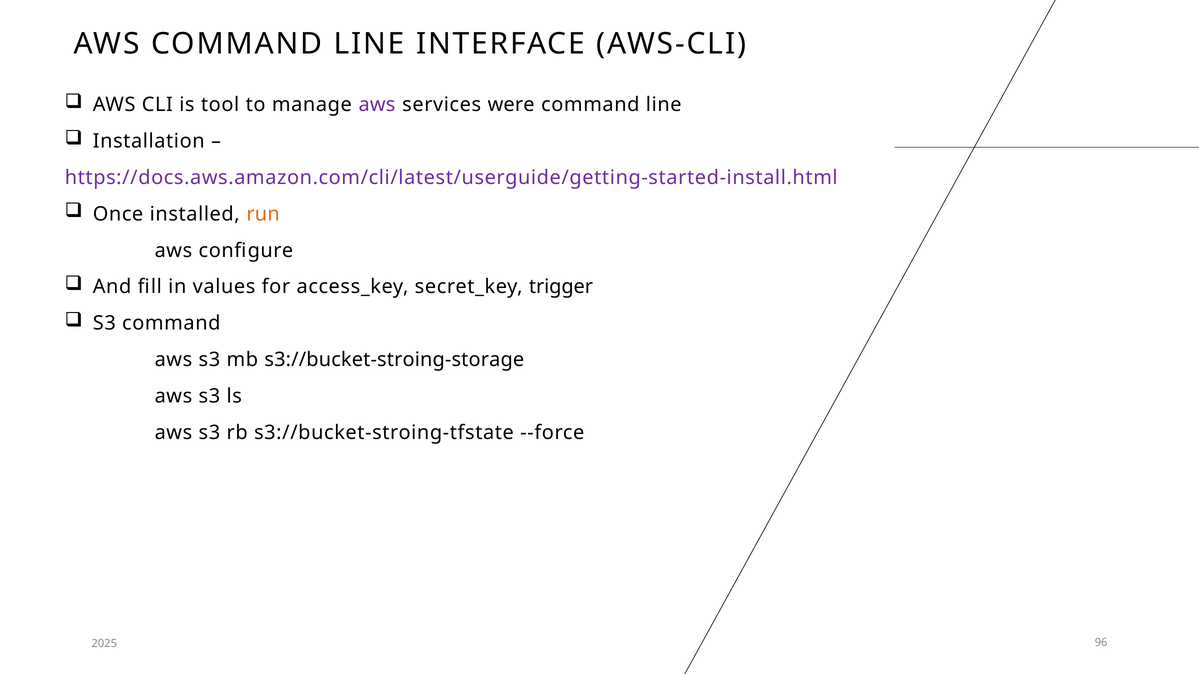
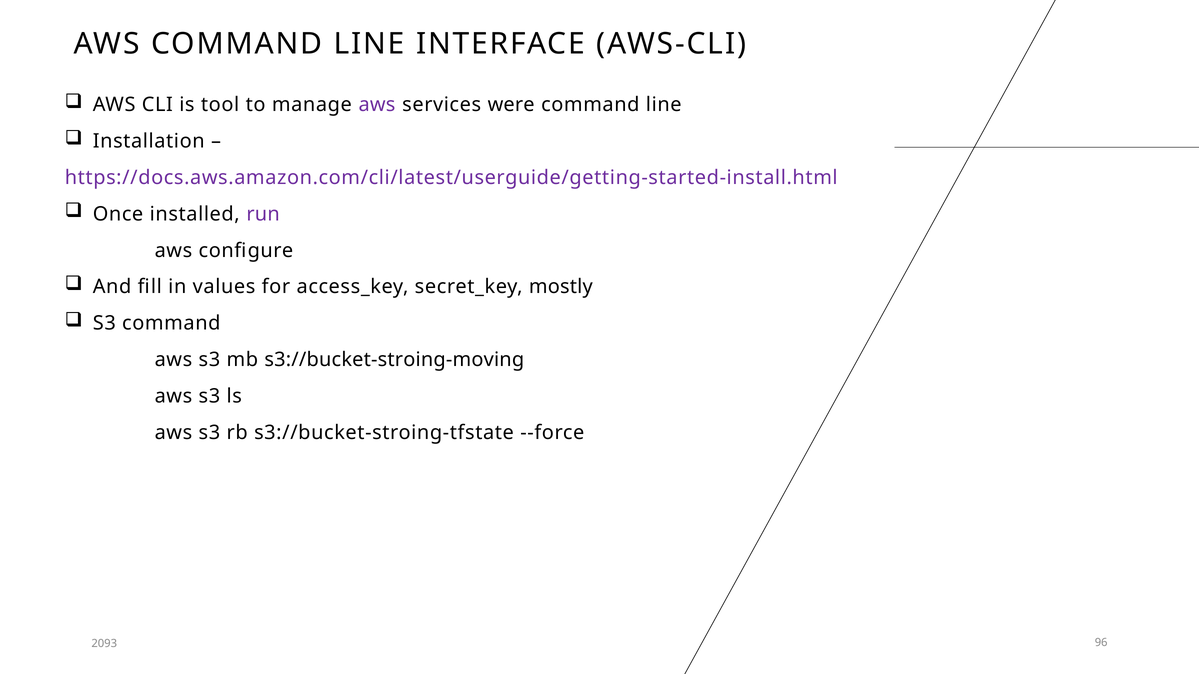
run colour: orange -> purple
trigger: trigger -> mostly
s3://bucket-stroing-storage: s3://bucket-stroing-storage -> s3://bucket-stroing-moving
2025: 2025 -> 2093
